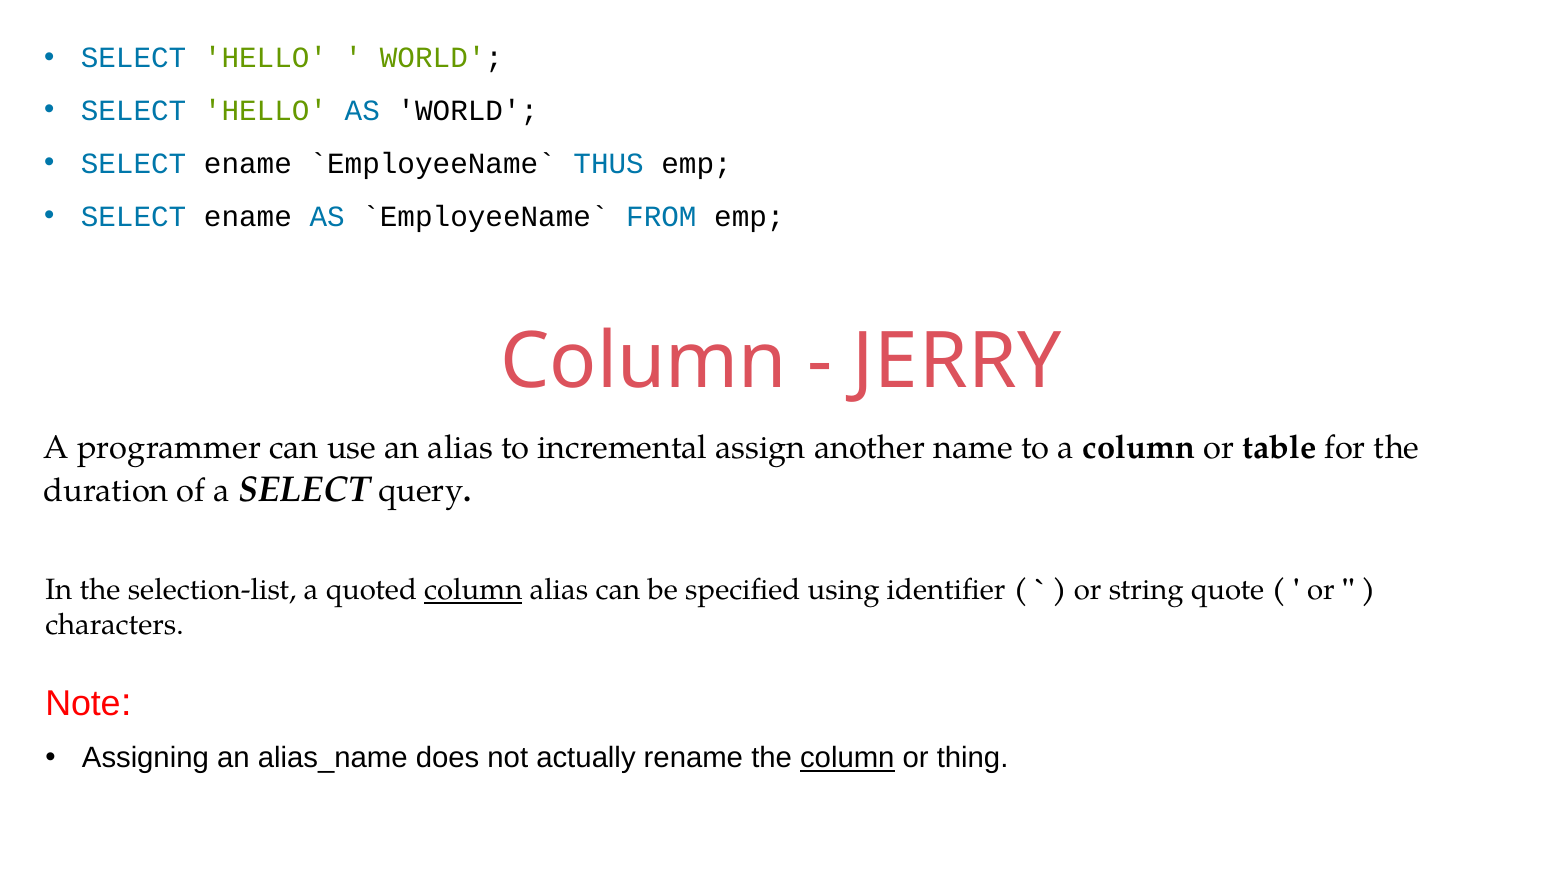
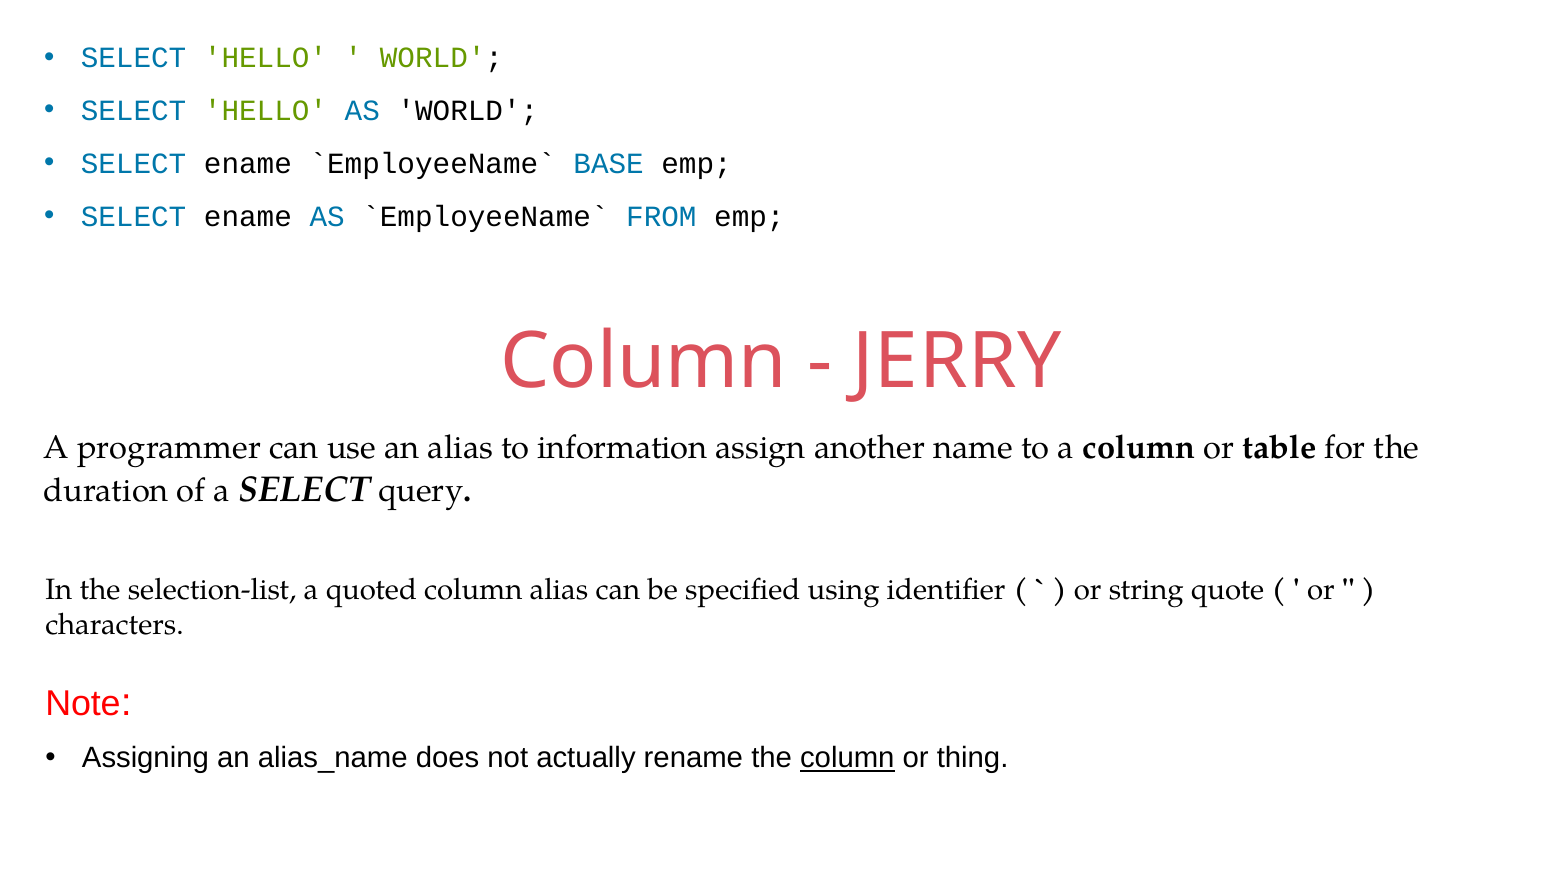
THUS: THUS -> BASE
incremental: incremental -> information
column at (473, 590) underline: present -> none
